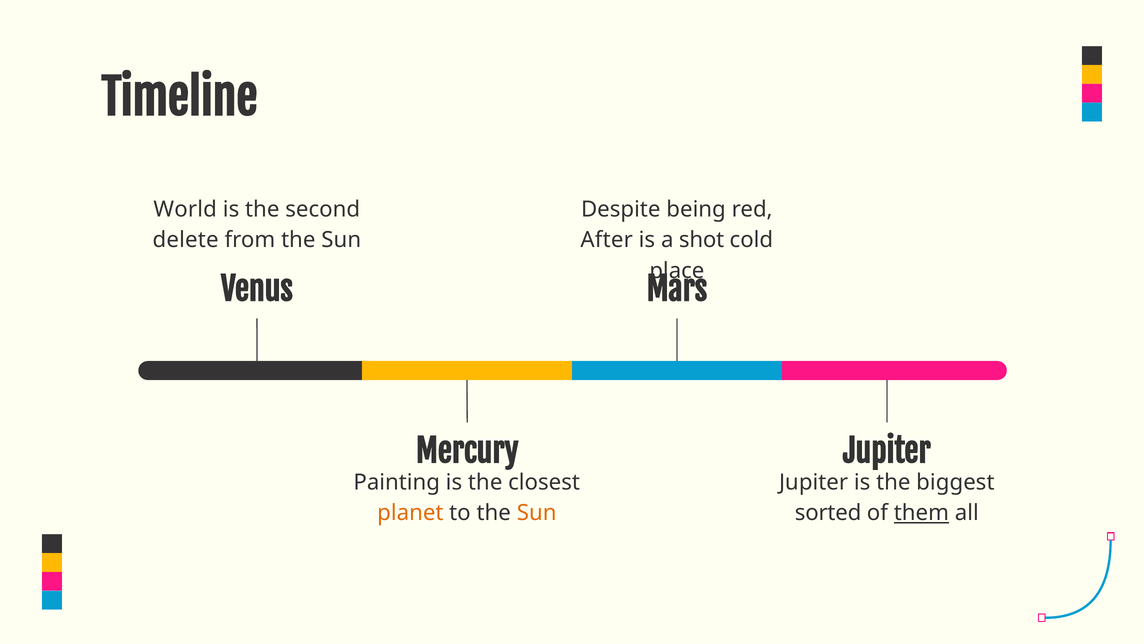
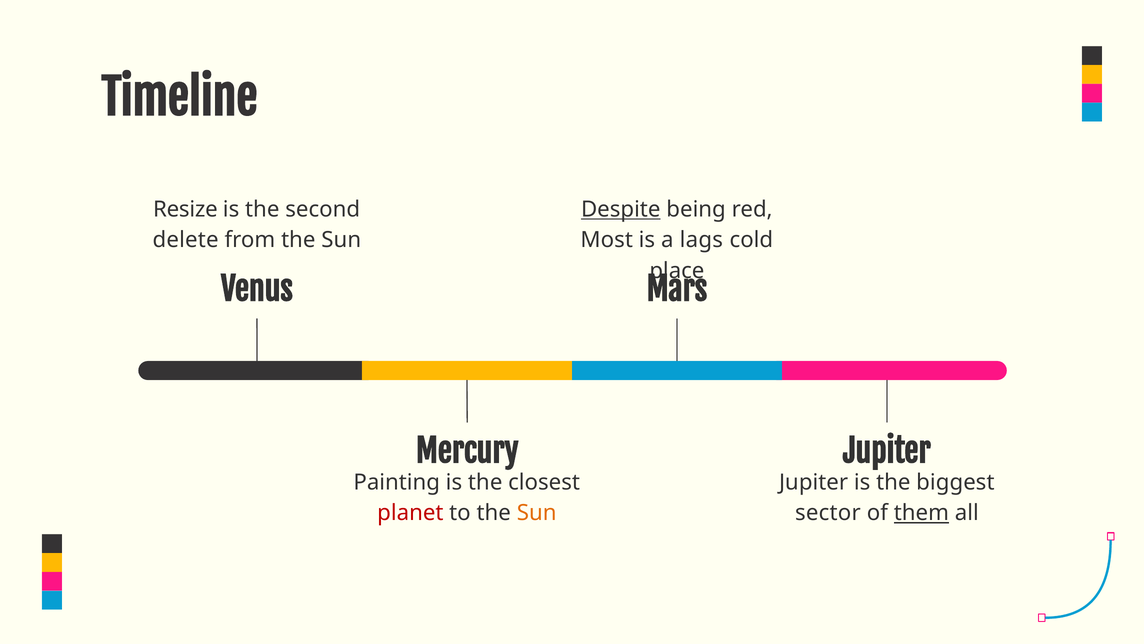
World: World -> Resize
Despite underline: none -> present
After: After -> Most
shot: shot -> lags
planet colour: orange -> red
sorted: sorted -> sector
